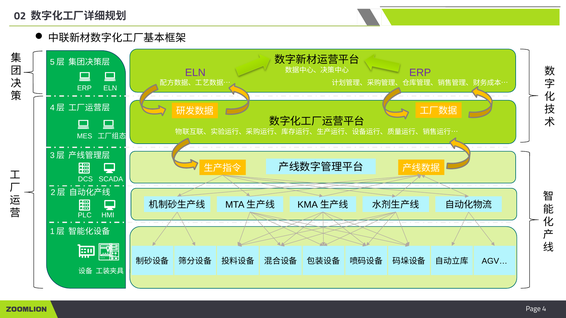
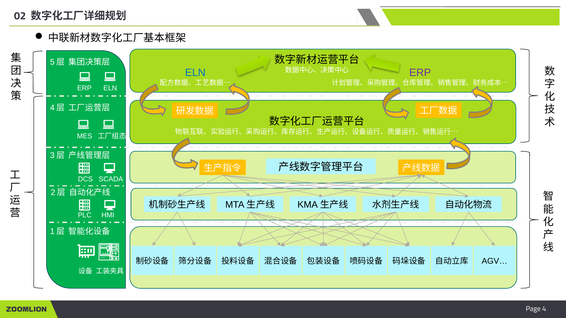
ELN at (195, 73) colour: purple -> blue
